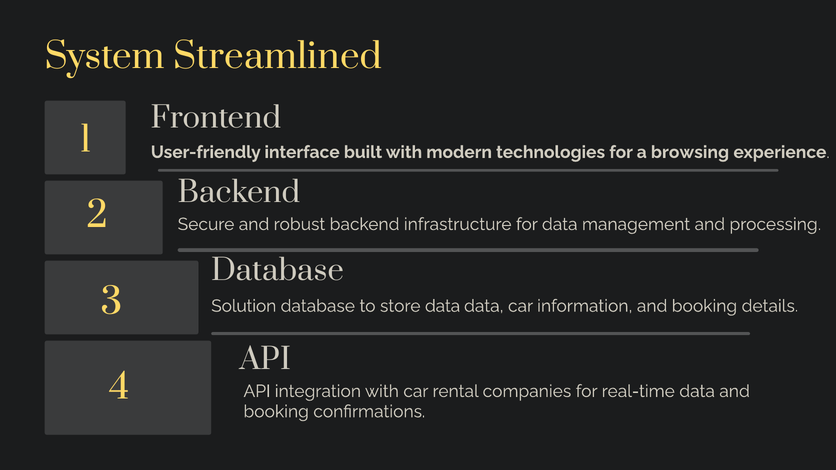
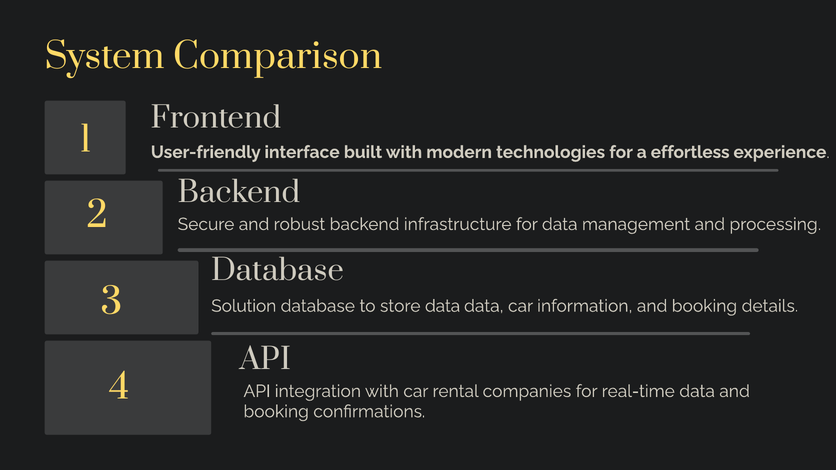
Streamlined: Streamlined -> Comparison
browsing: browsing -> effortless
